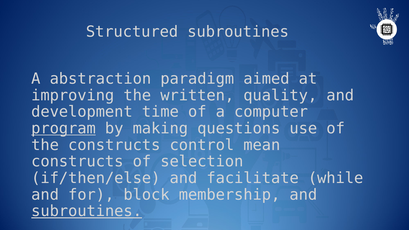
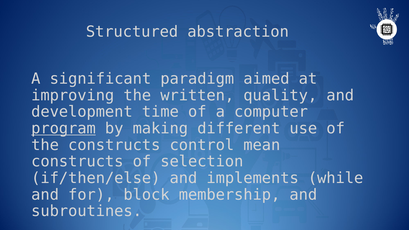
Structured subroutines: subroutines -> abstraction
abstraction: abstraction -> significant
questions: questions -> different
facilitate: facilitate -> implements
subroutines at (87, 211) underline: present -> none
